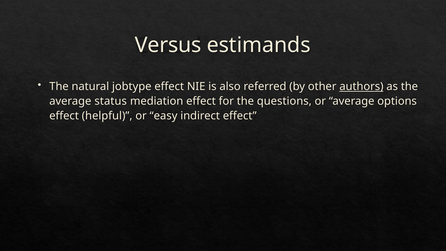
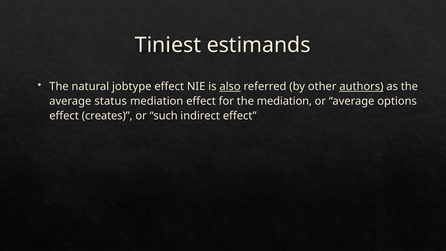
Versus: Versus -> Tiniest
also underline: none -> present
the questions: questions -> mediation
helpful: helpful -> creates
easy: easy -> such
